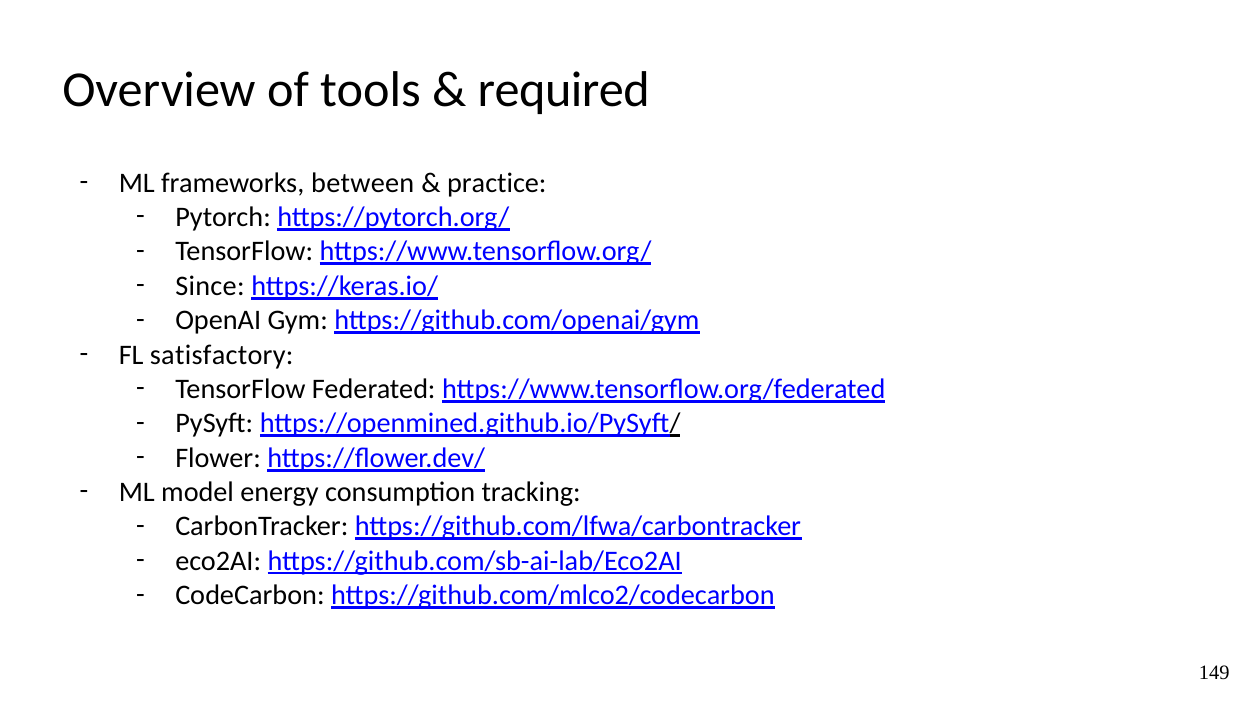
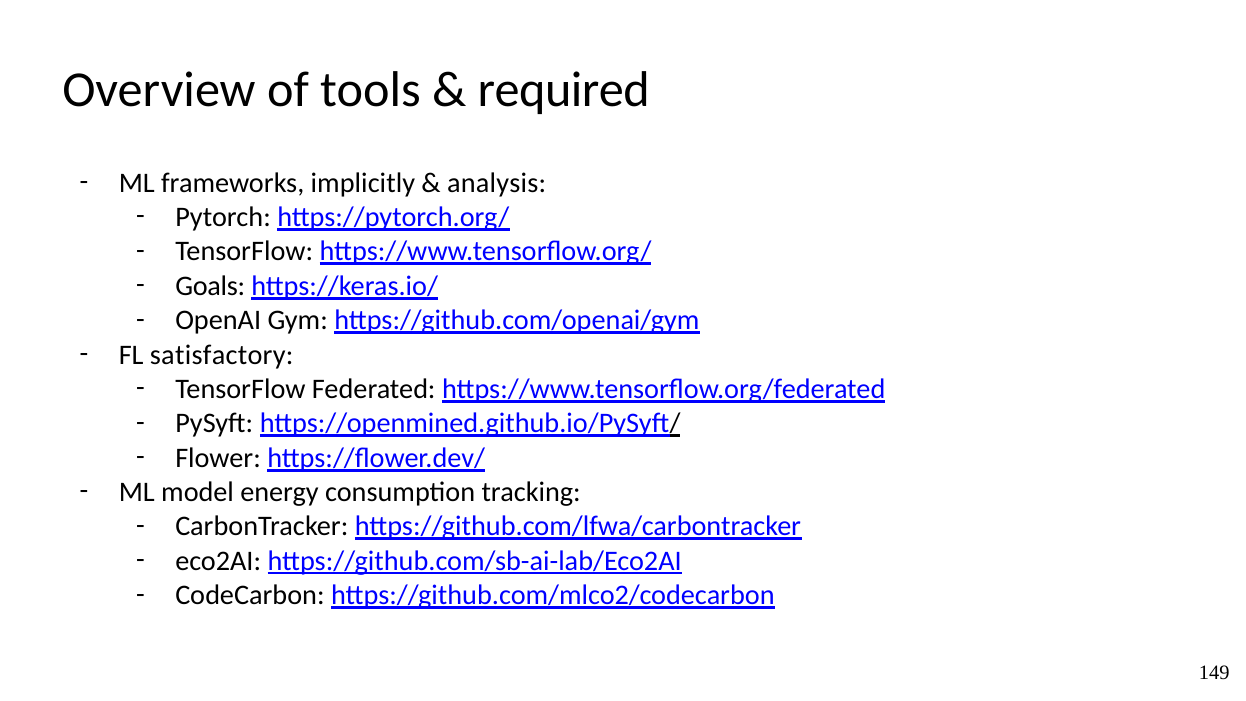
between: between -> implicitly
practice: practice -> analysis
Since: Since -> Goals
